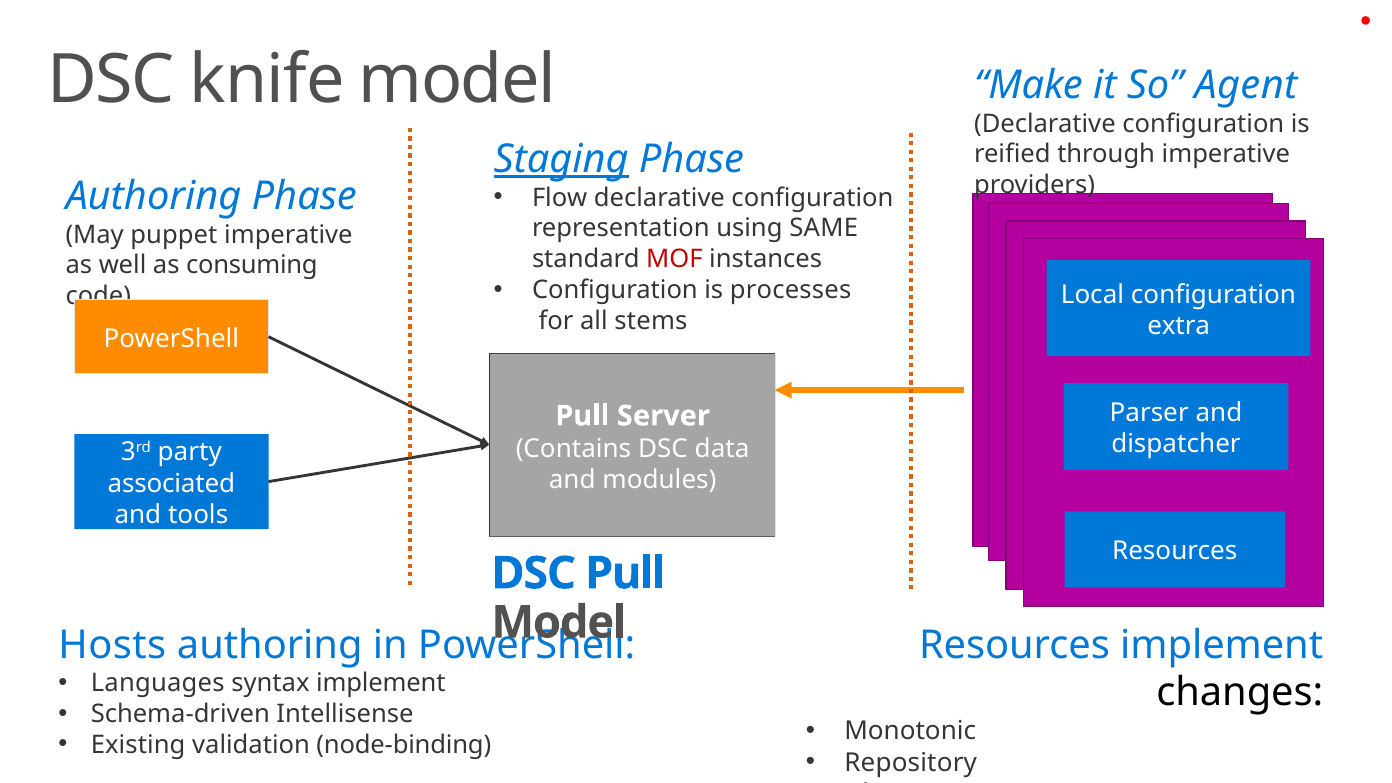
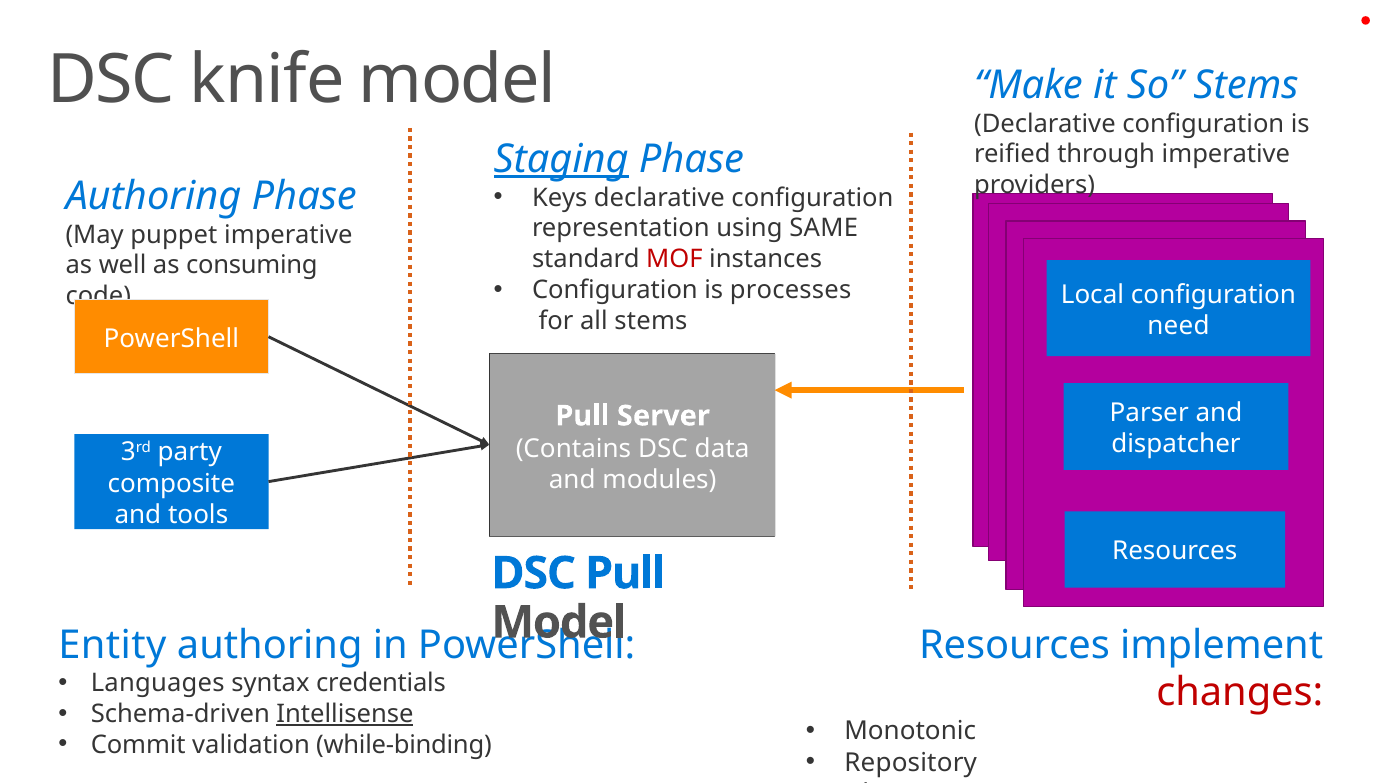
So Agent: Agent -> Stems
Flow: Flow -> Keys
extra: extra -> need
associated: associated -> composite
Hosts: Hosts -> Entity
syntax implement: implement -> credentials
changes colour: black -> red
Intellisense underline: none -> present
Existing: Existing -> Commit
node-binding: node-binding -> while-binding
